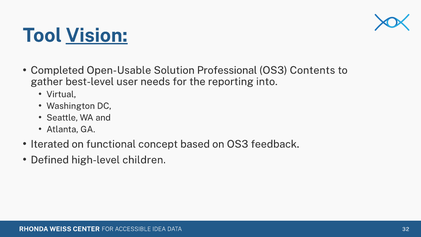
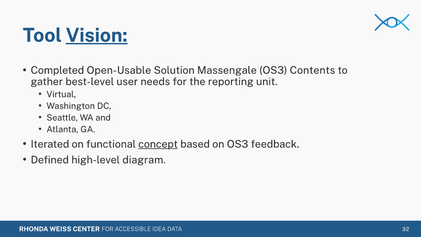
Professional: Professional -> Massengale
into: into -> unit
concept underline: none -> present
children: children -> diagram
